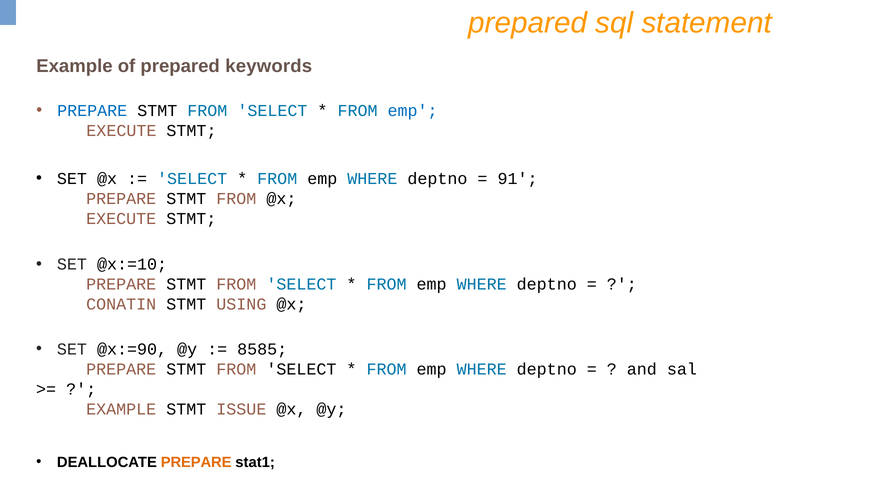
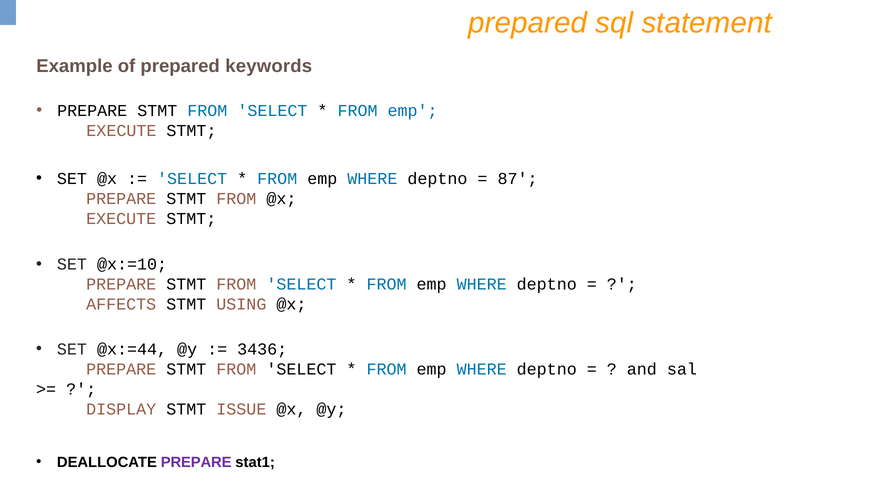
PREPARE at (92, 111) colour: blue -> black
91: 91 -> 87
CONATIN: CONATIN -> AFFECTS
@x:=90: @x:=90 -> @x:=44
8585: 8585 -> 3436
EXAMPLE at (121, 410): EXAMPLE -> DISPLAY
PREPARE at (196, 463) colour: orange -> purple
